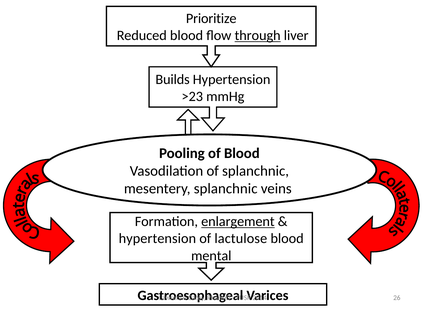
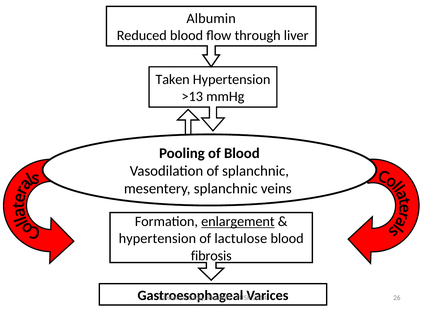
Prioritize: Prioritize -> Albumin
through underline: present -> none
Builds: Builds -> Taken
>23: >23 -> >13
mental: mental -> fibrosis
